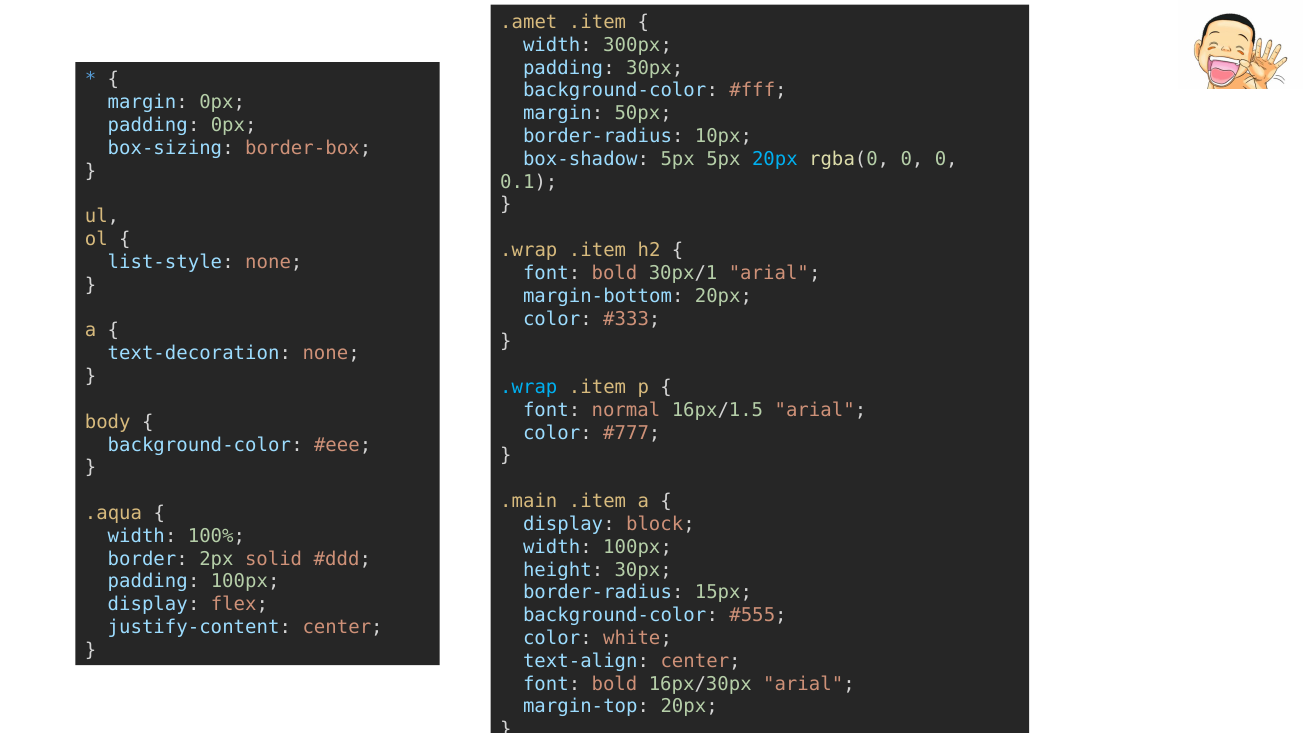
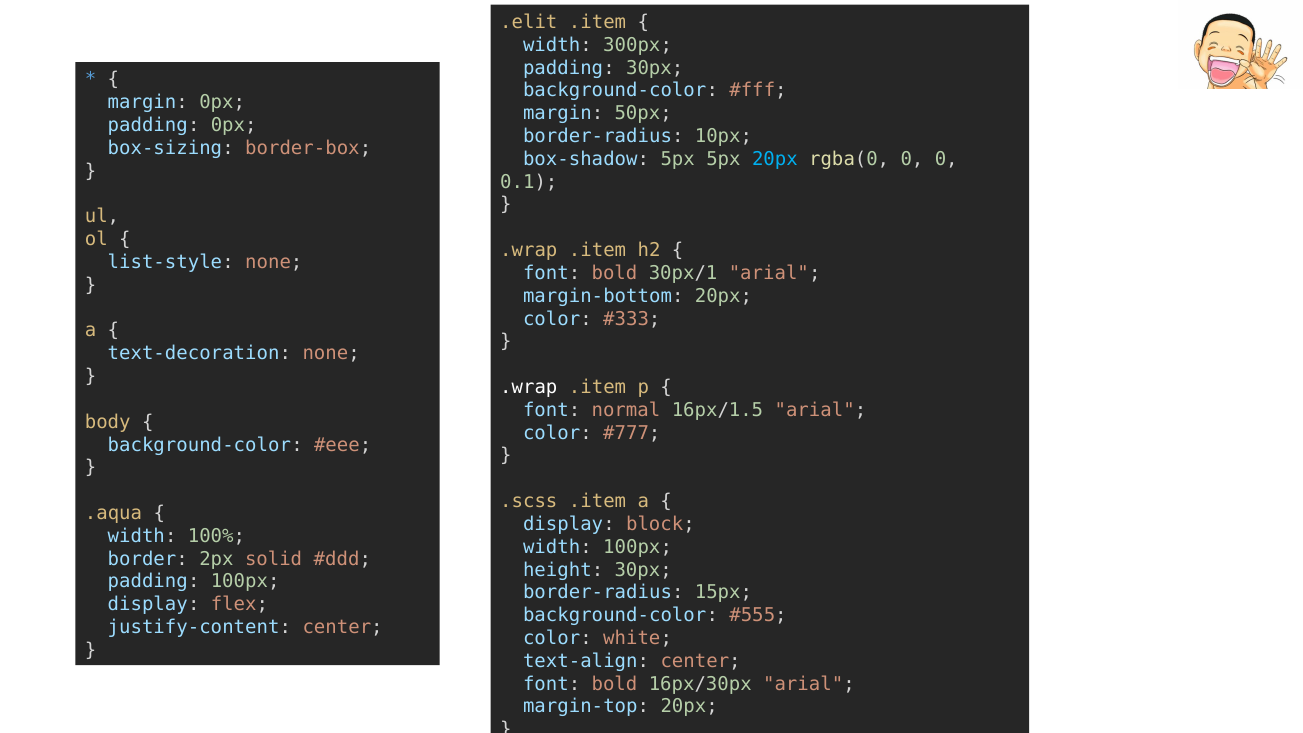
.amet: .amet -> .elit
.wrap at (529, 387) colour: light blue -> white
.main: .main -> .scss
